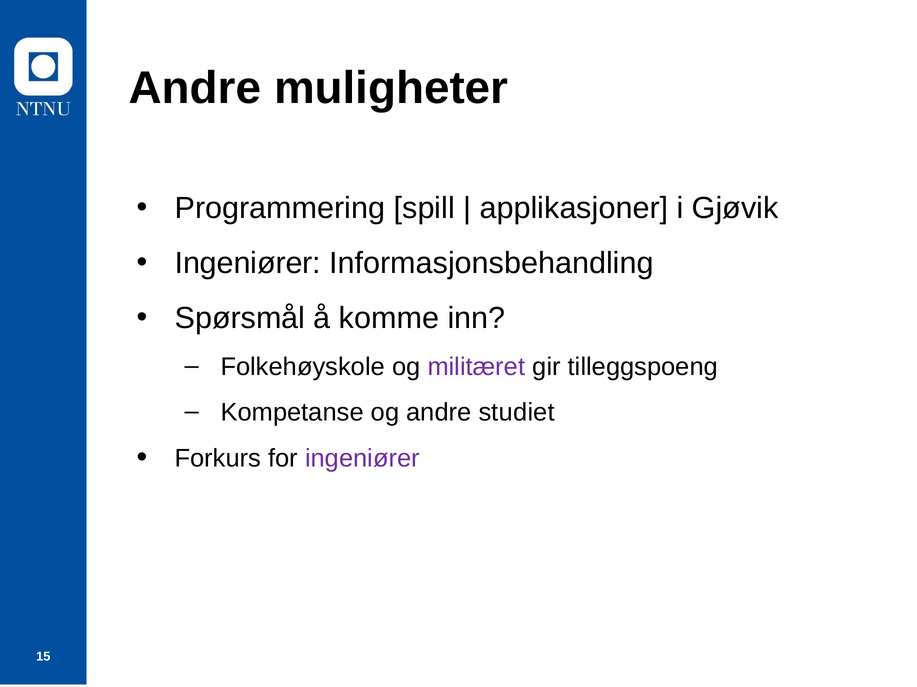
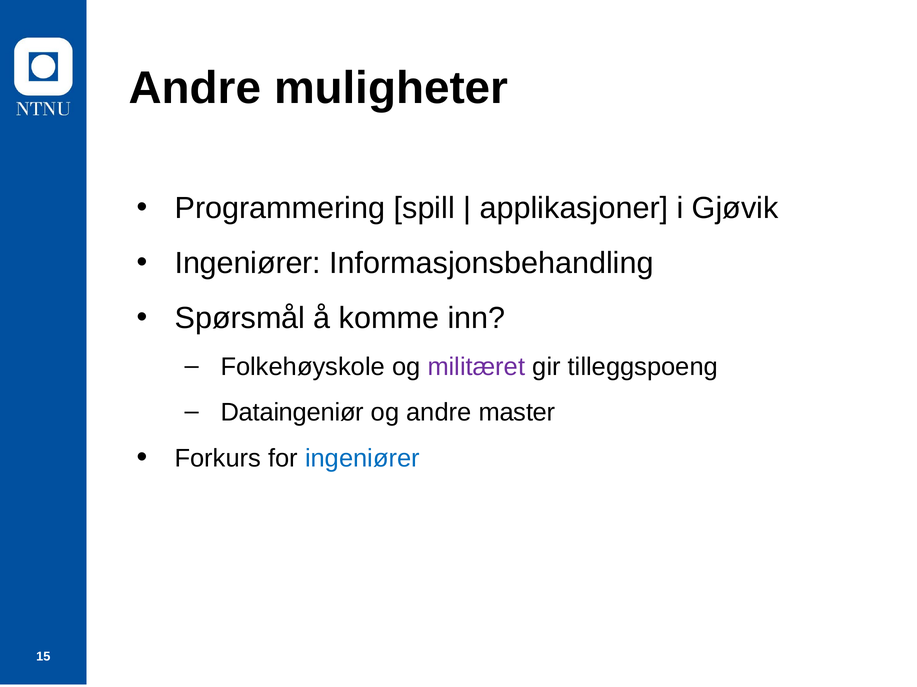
Kompetanse: Kompetanse -> Dataingeniør
studiet: studiet -> master
ingeniører at (362, 459) colour: purple -> blue
